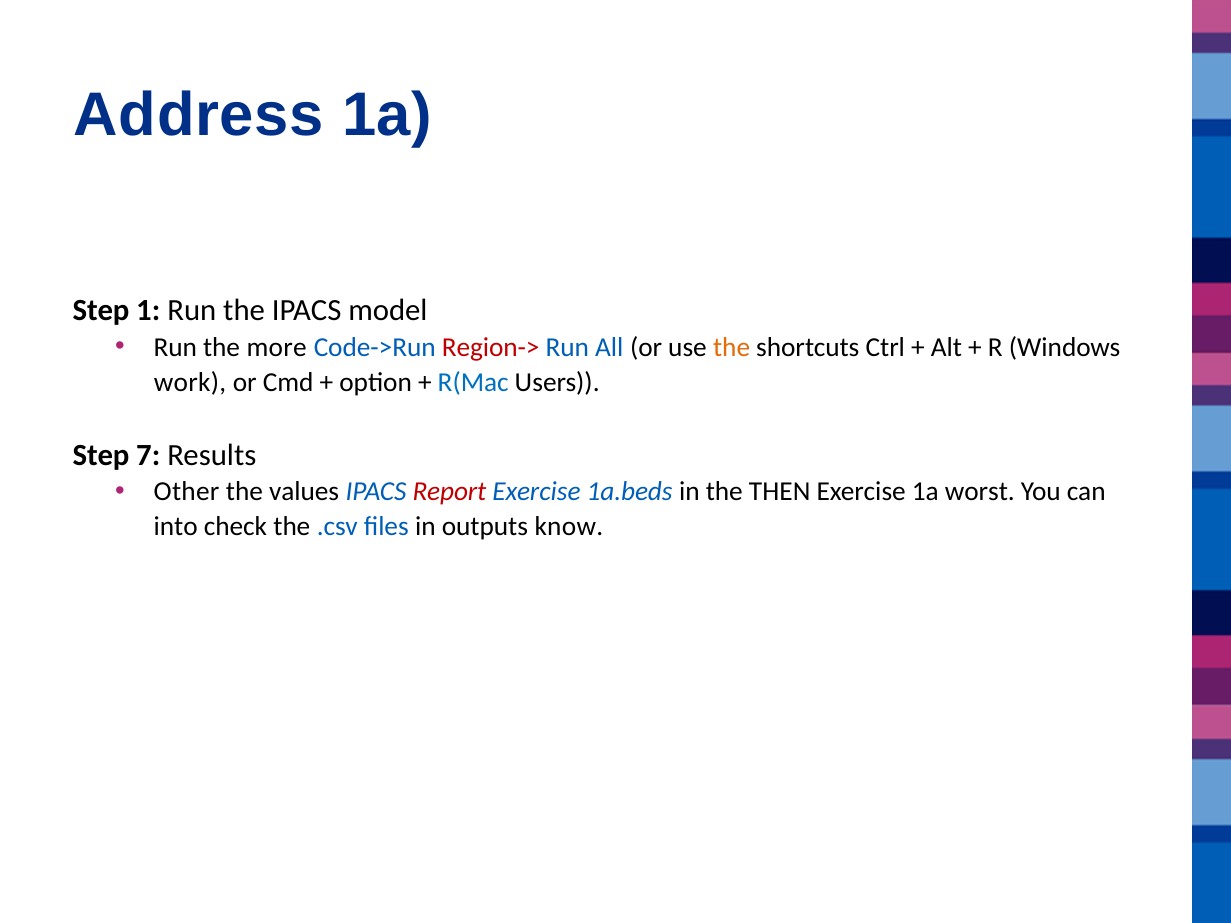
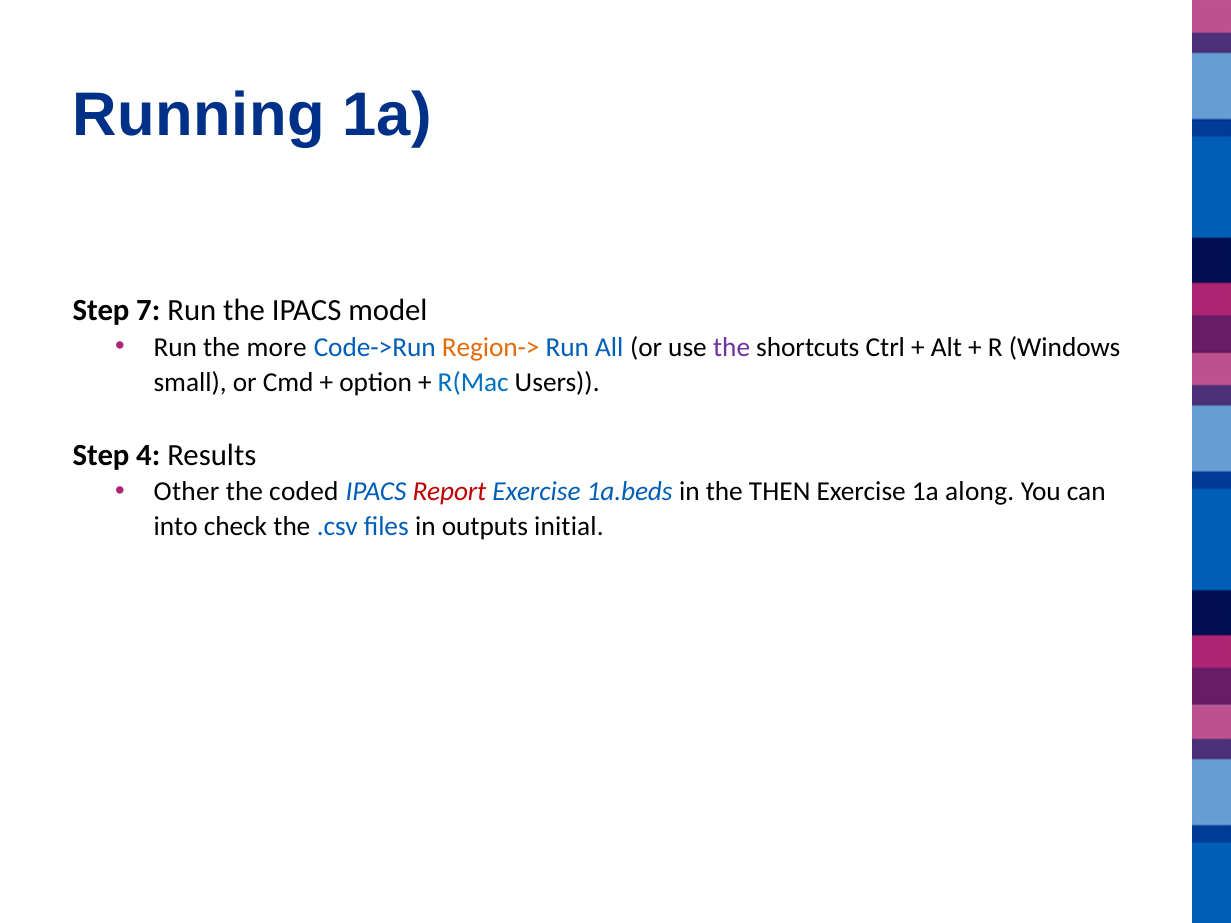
Address: Address -> Running
1: 1 -> 7
Region-> colour: red -> orange
the at (732, 347) colour: orange -> purple
work: work -> small
7: 7 -> 4
values: values -> coded
worst: worst -> along
know: know -> initial
